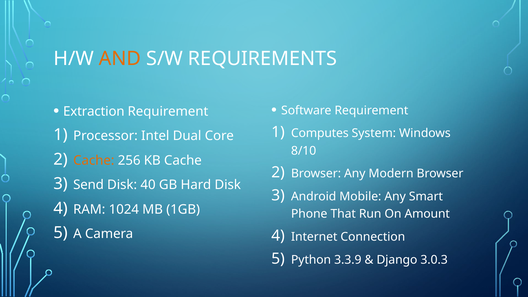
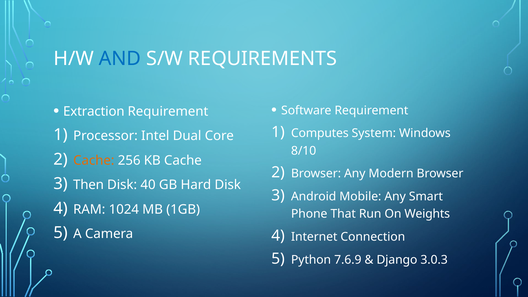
AND colour: orange -> blue
Send: Send -> Then
Amount: Amount -> Weights
3.3.9: 3.3.9 -> 7.6.9
